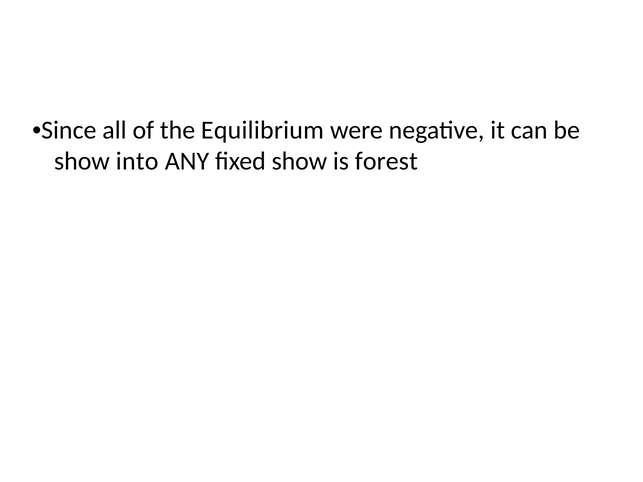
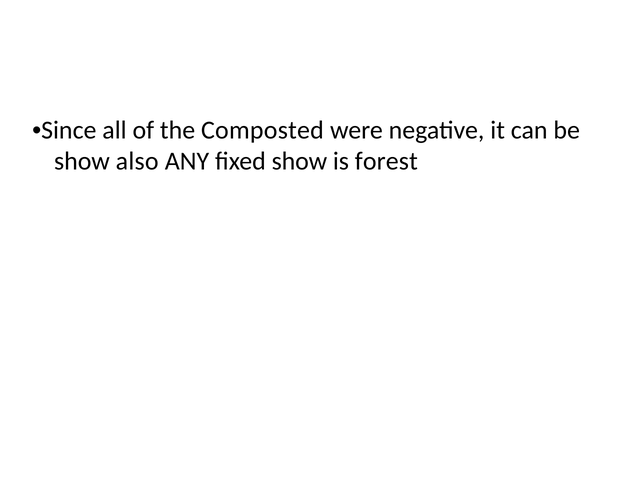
Equilibrium: Equilibrium -> Composted
into: into -> also
